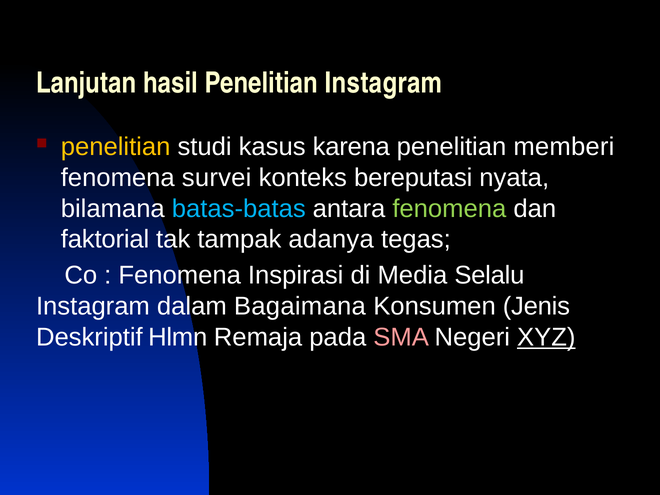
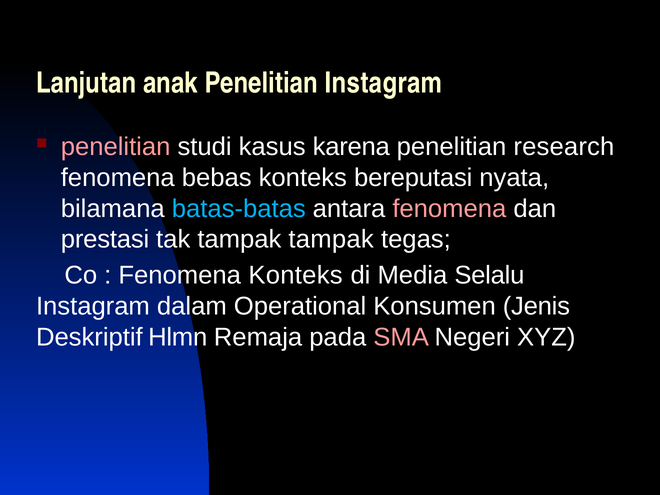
hasil: hasil -> anak
penelitian at (116, 147) colour: yellow -> pink
memberi: memberi -> research
survei: survei -> bebas
fenomena at (449, 209) colour: light green -> pink
faktorial: faktorial -> prestasi
tampak adanya: adanya -> tampak
Fenomena Inspirasi: Inspirasi -> Konteks
Bagaimana: Bagaimana -> Operational
XYZ underline: present -> none
